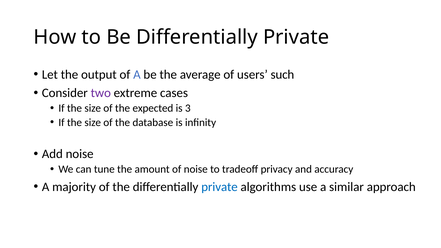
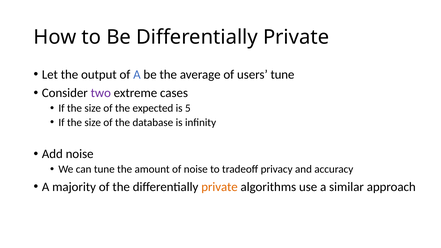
users such: such -> tune
3: 3 -> 5
private at (220, 187) colour: blue -> orange
